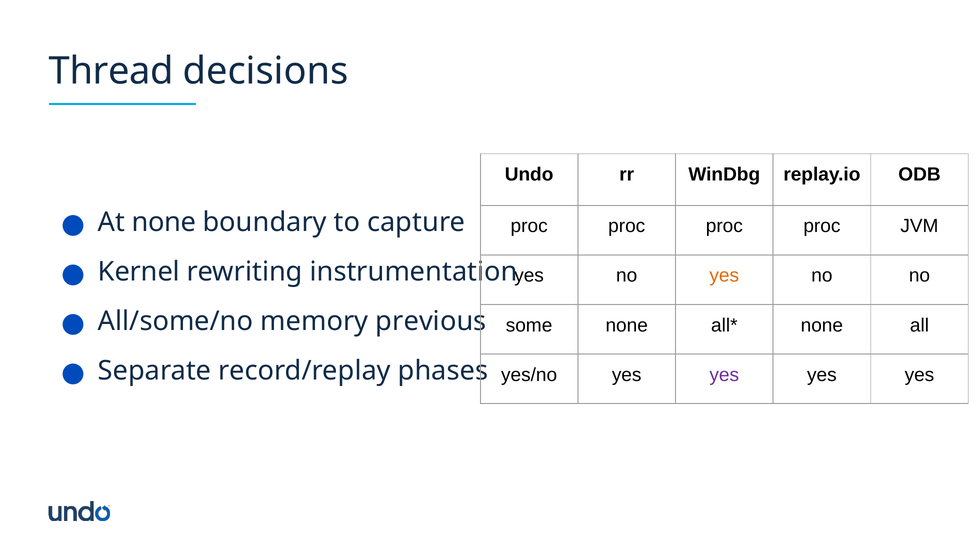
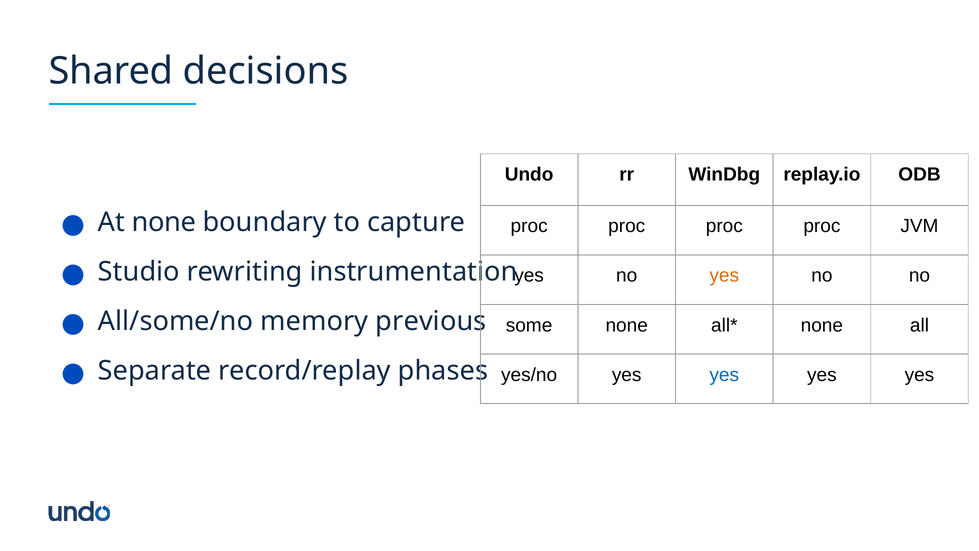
Thread: Thread -> Shared
Kernel: Kernel -> Studio
yes at (724, 375) colour: purple -> blue
